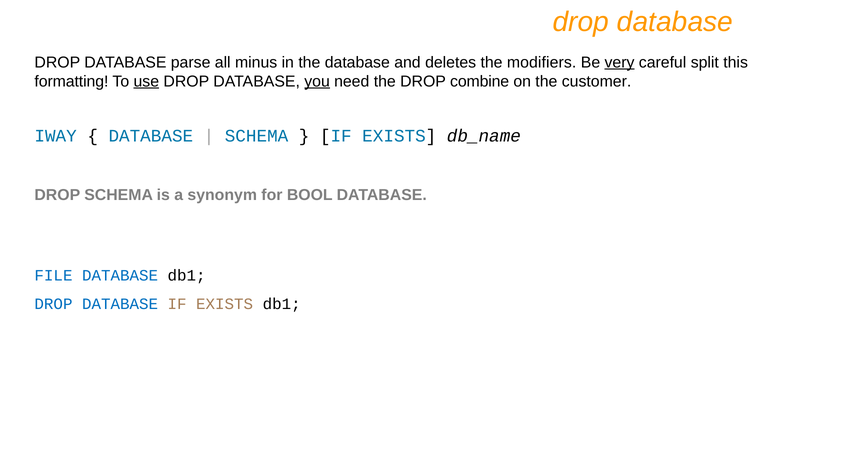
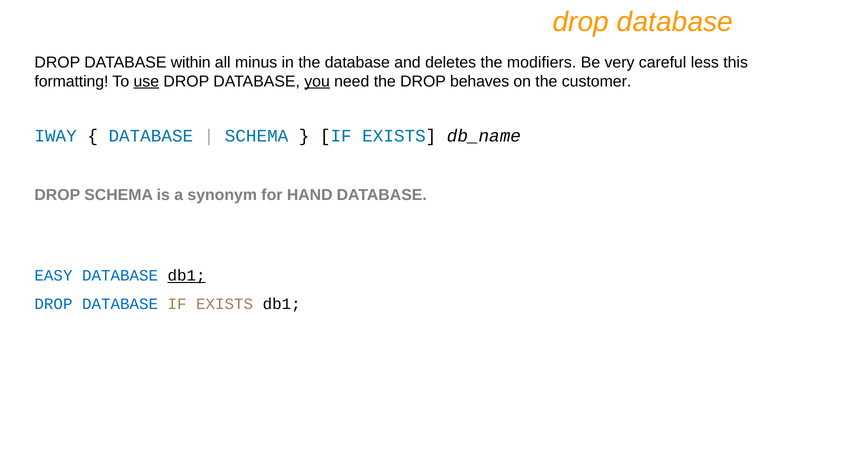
parse: parse -> within
very underline: present -> none
split: split -> less
combine: combine -> behaves
BOOL: BOOL -> HAND
FILE: FILE -> EASY
db1 at (187, 276) underline: none -> present
